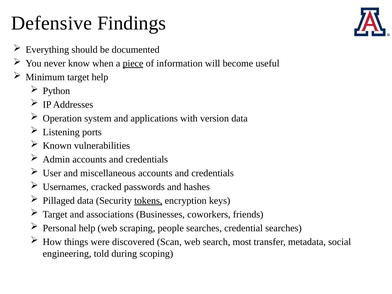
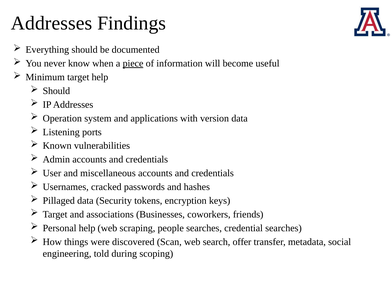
Defensive at (52, 23): Defensive -> Addresses
Python at (56, 91): Python -> Should
tokens underline: present -> none
most: most -> offer
